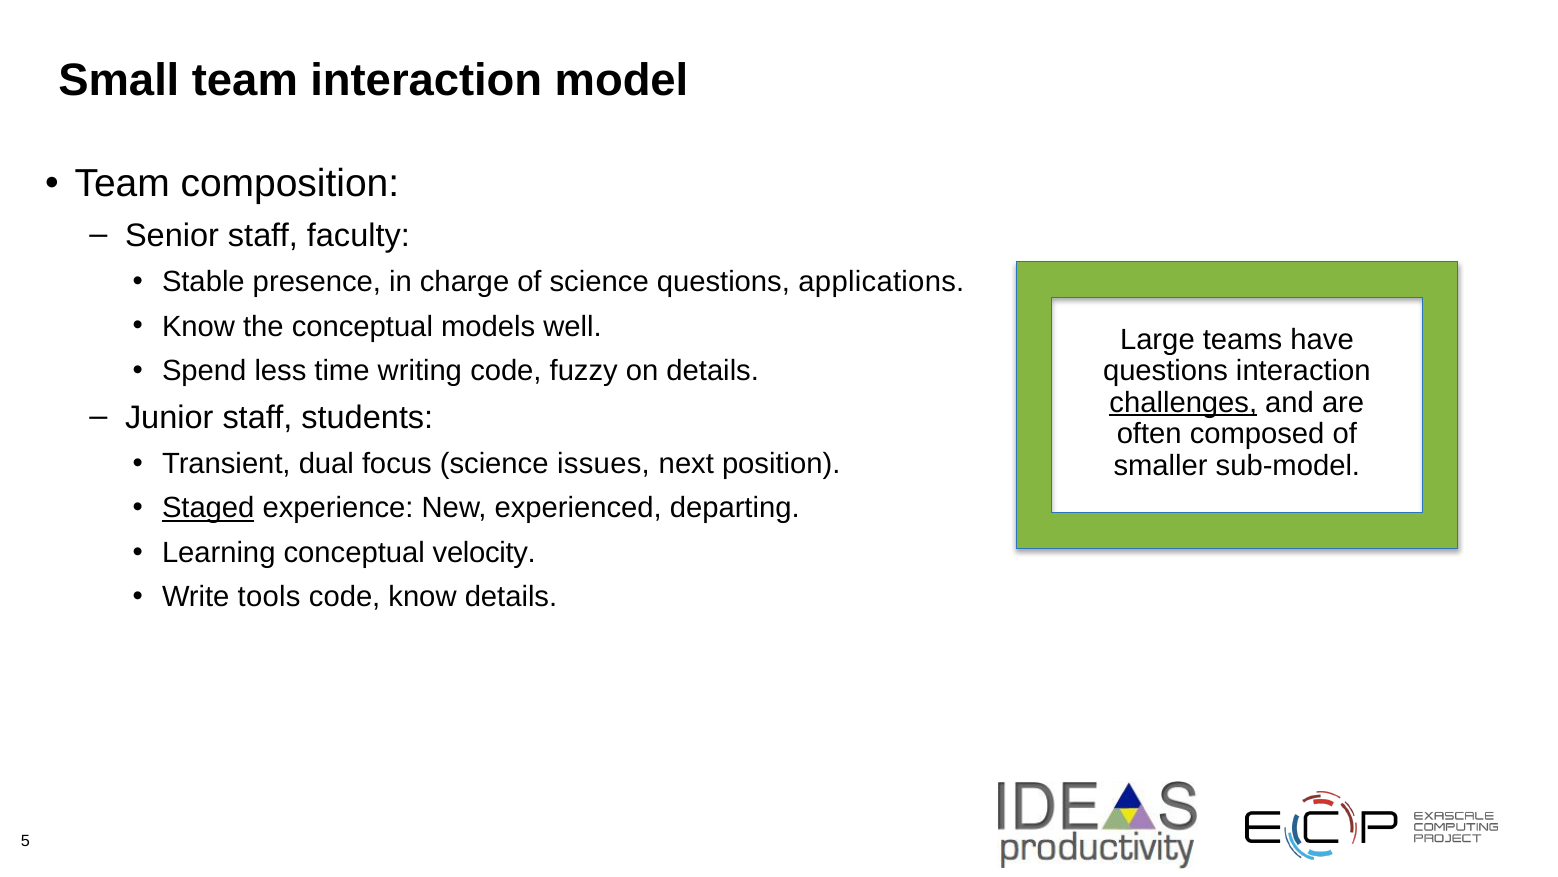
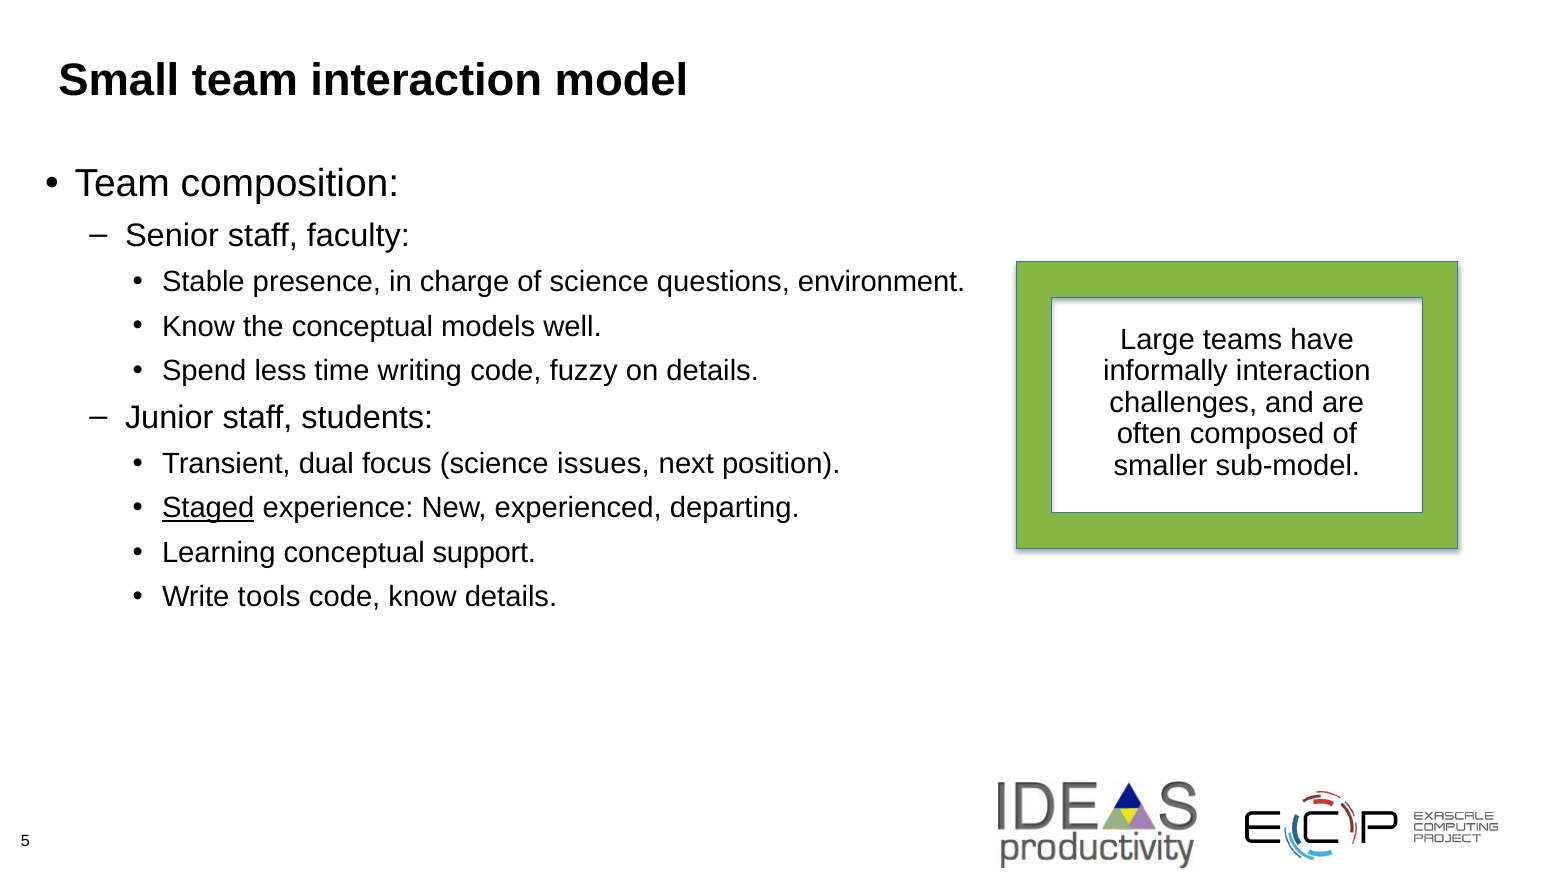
applications: applications -> environment
questions at (1165, 371): questions -> informally
challenges underline: present -> none
velocity: velocity -> support
